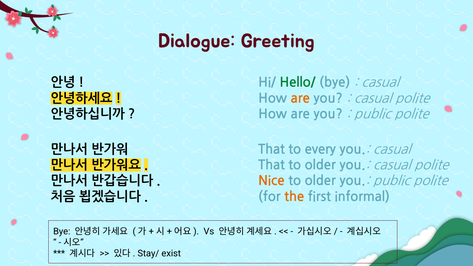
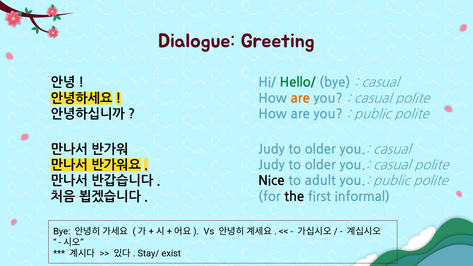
That at (271, 149): That -> Judy
every at (320, 149): every -> older
That at (271, 165): That -> Judy
Nice colour: orange -> black
older at (320, 181): older -> adult
the colour: orange -> black
